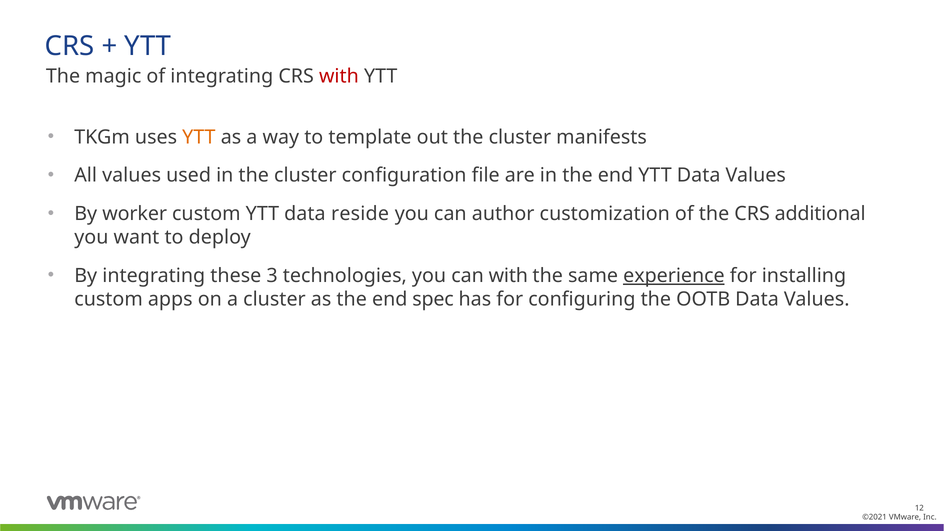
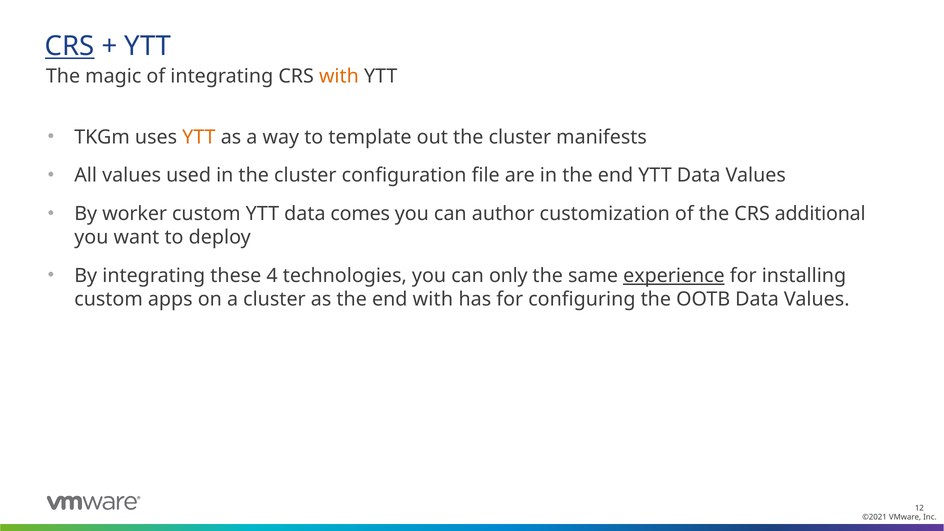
CRS at (70, 46) underline: none -> present
with at (339, 76) colour: red -> orange
reside: reside -> comes
3: 3 -> 4
can with: with -> only
end spec: spec -> with
